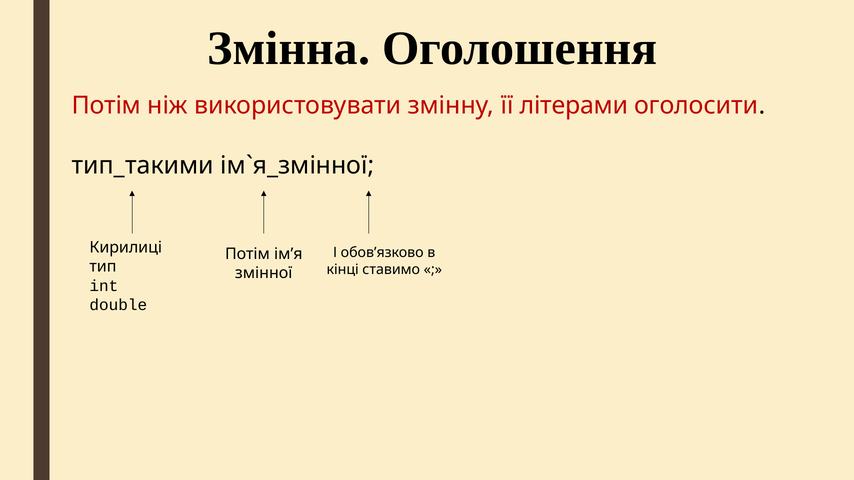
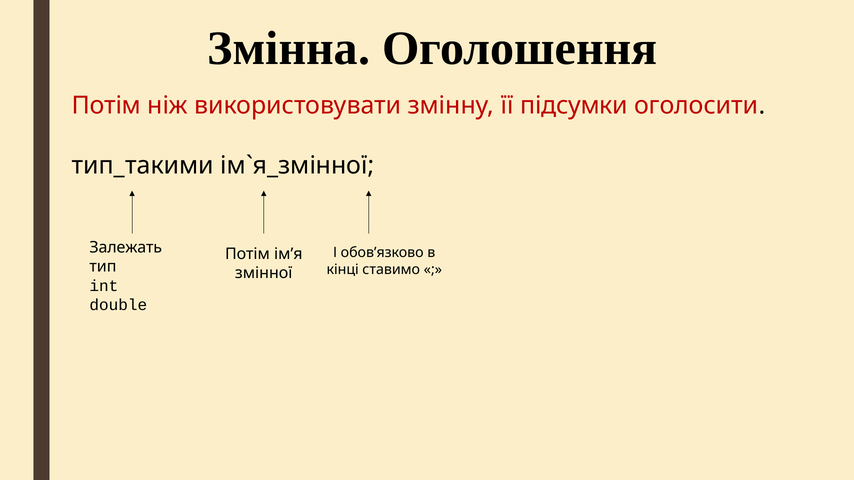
літерами: літерами -> підсумки
Кирилиці: Кирилиці -> Залежать
